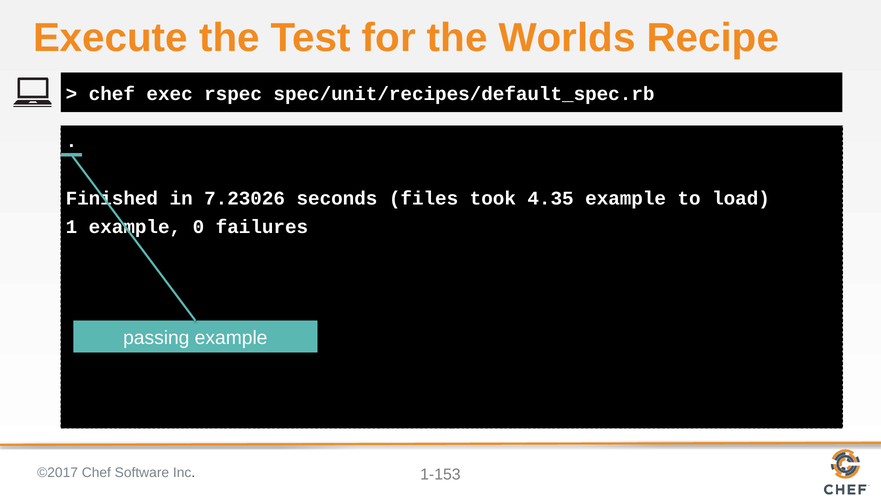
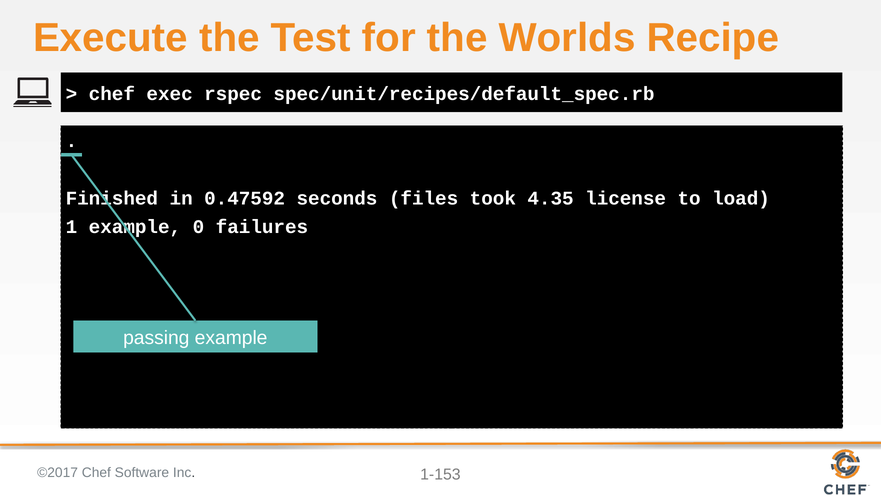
7.23026: 7.23026 -> 0.47592
4.35 example: example -> license
